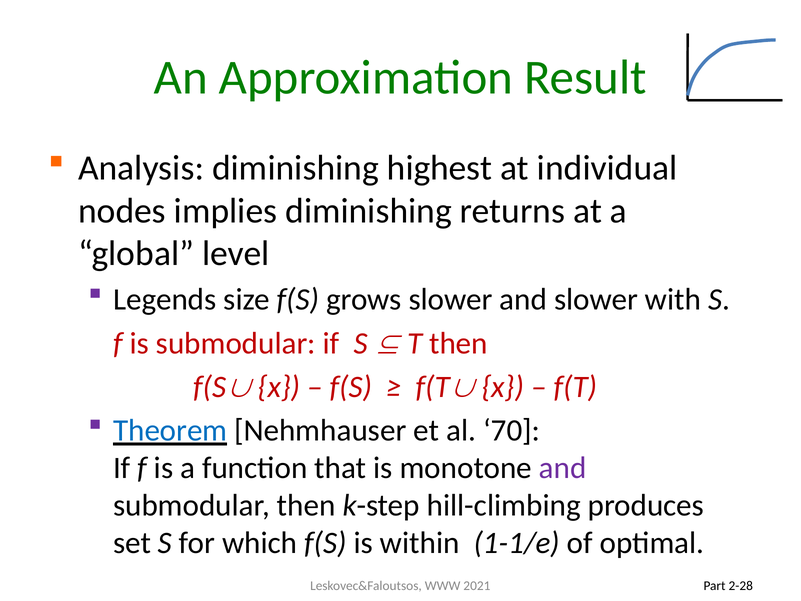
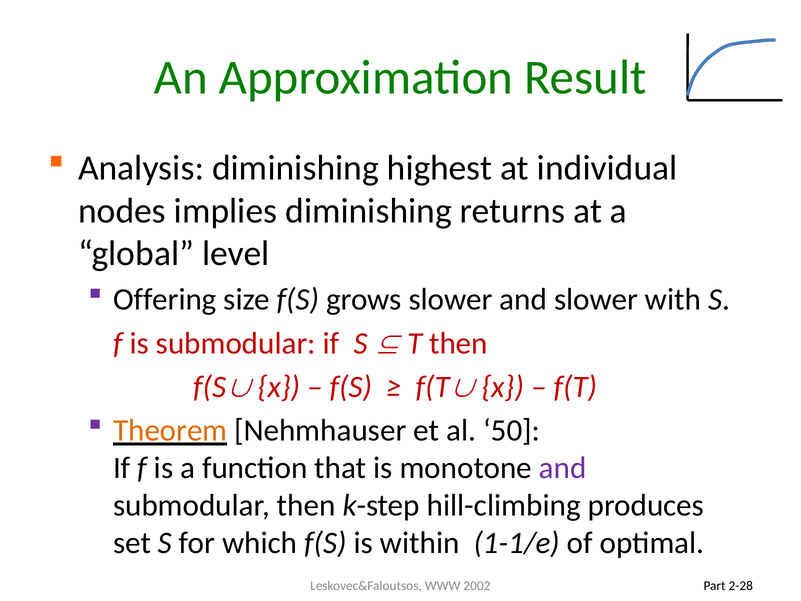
Legends: Legends -> Offering
Theorem colour: blue -> orange
70: 70 -> 50
2021: 2021 -> 2002
